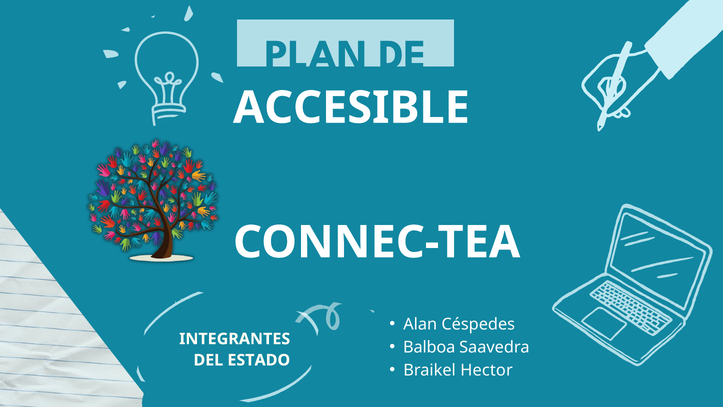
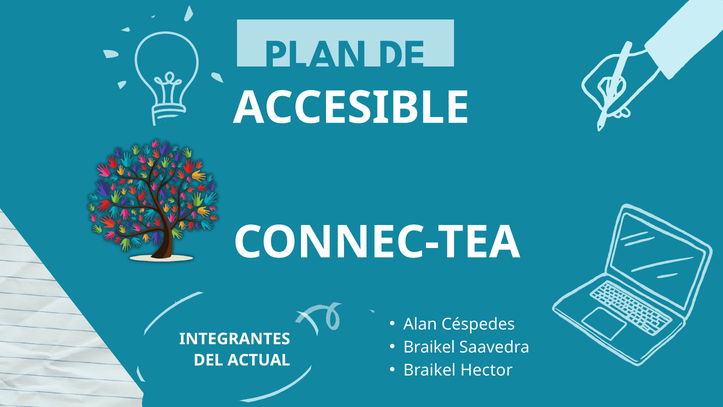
Balboa at (429, 347): Balboa -> Braikel
ESTADO: ESTADO -> ACTUAL
